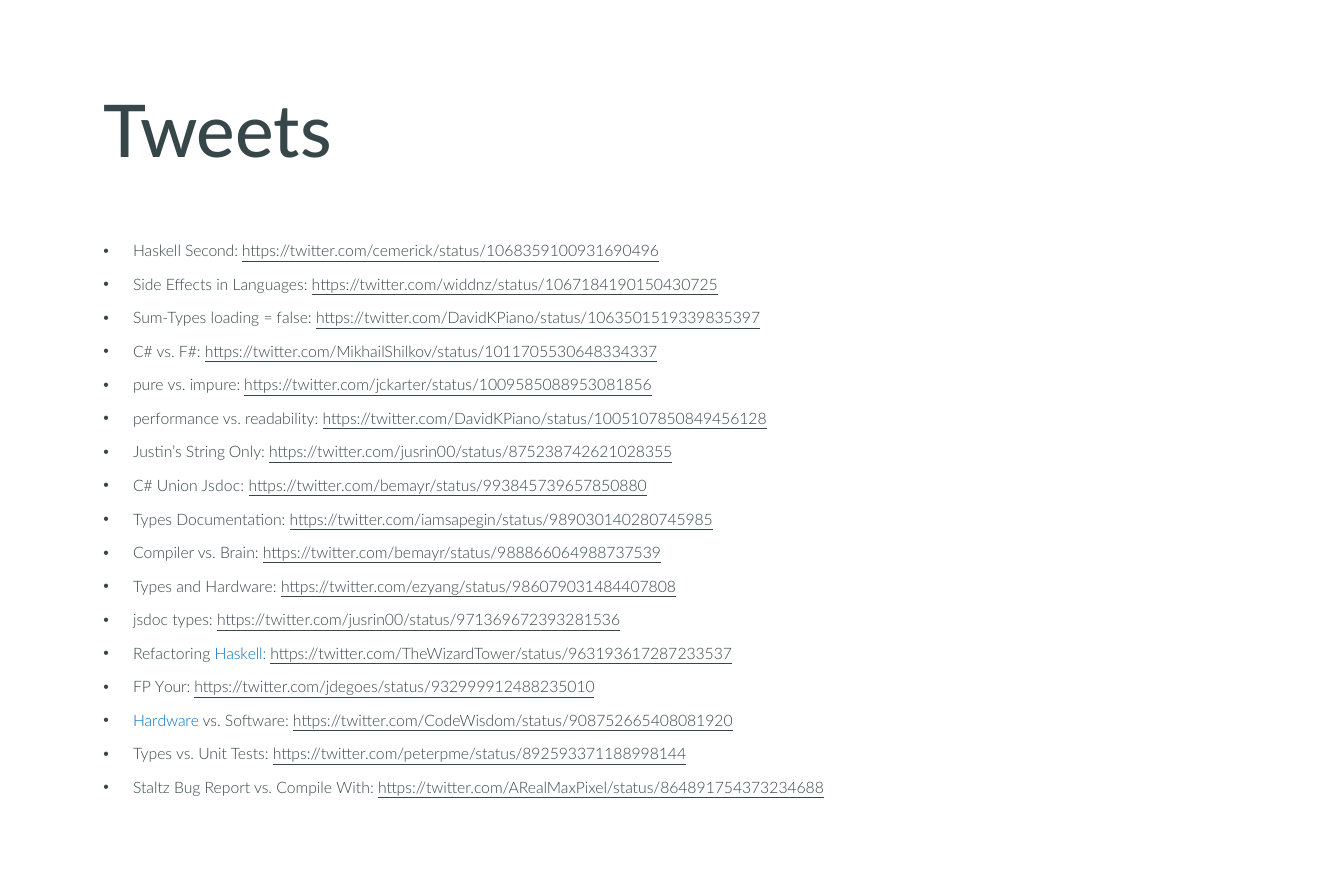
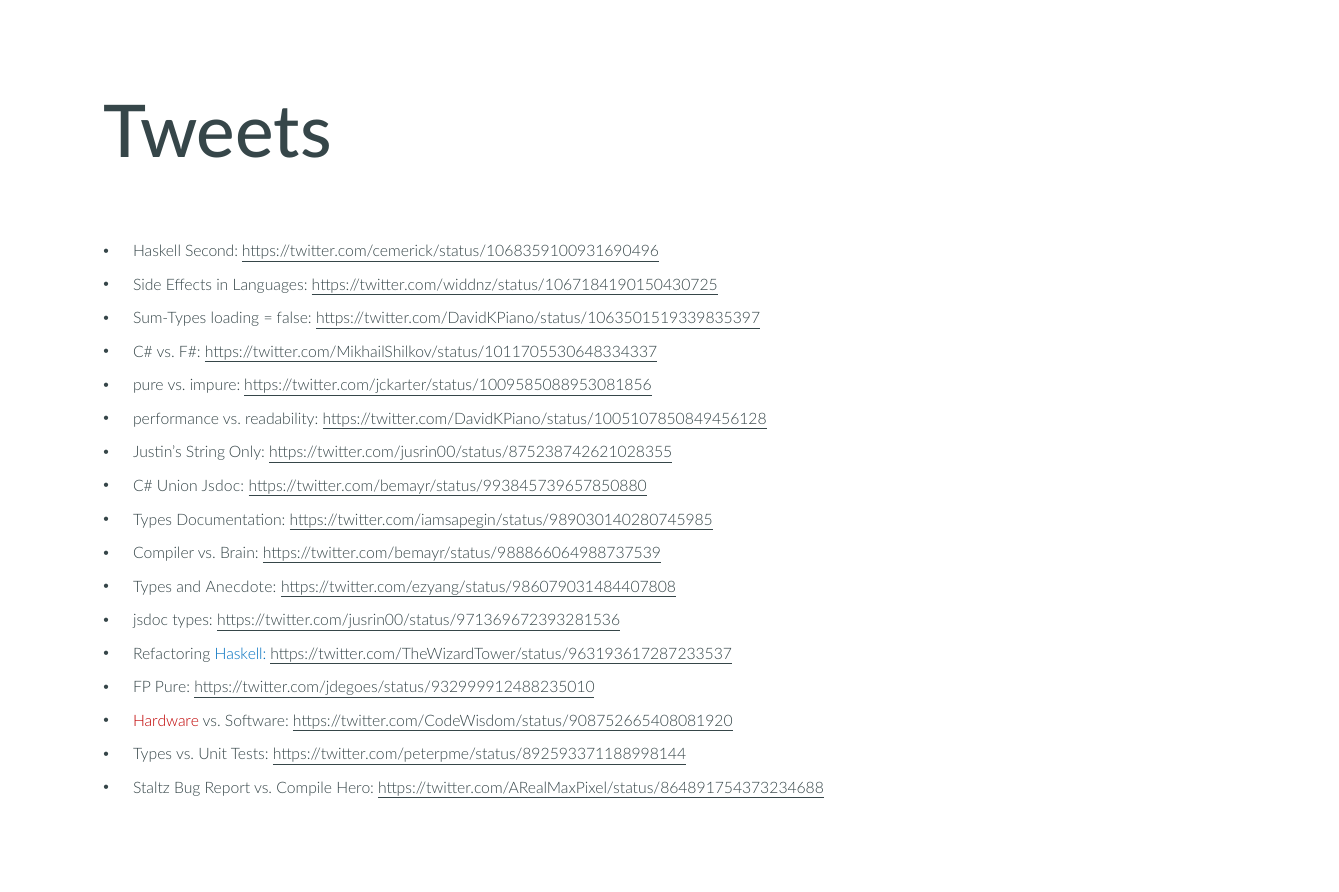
and Hardware: Hardware -> Anecdote
FP Your: Your -> Pure
Hardware at (166, 722) colour: blue -> red
With: With -> Hero
